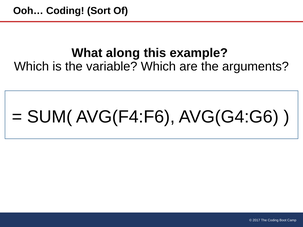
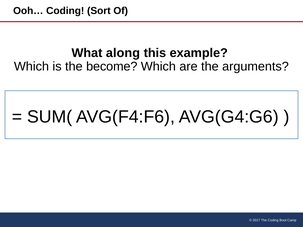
variable: variable -> become
